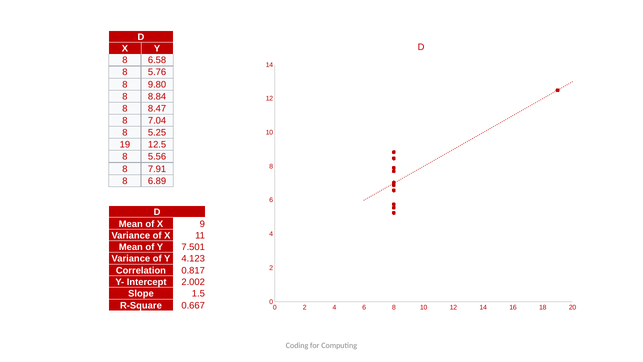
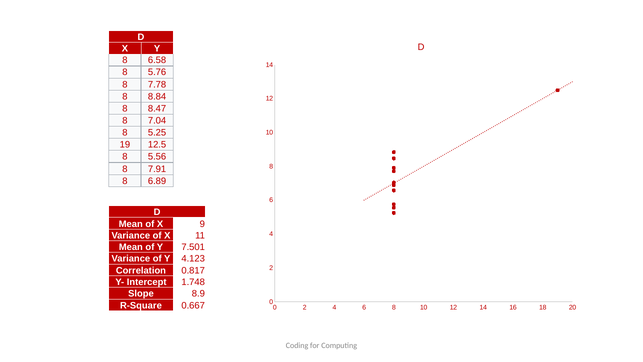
9.80: 9.80 -> 7.78
2.002: 2.002 -> 1.748
1.5: 1.5 -> 8.9
